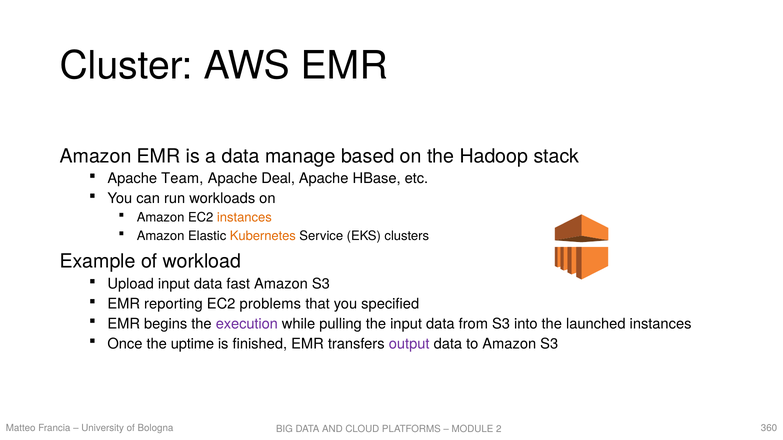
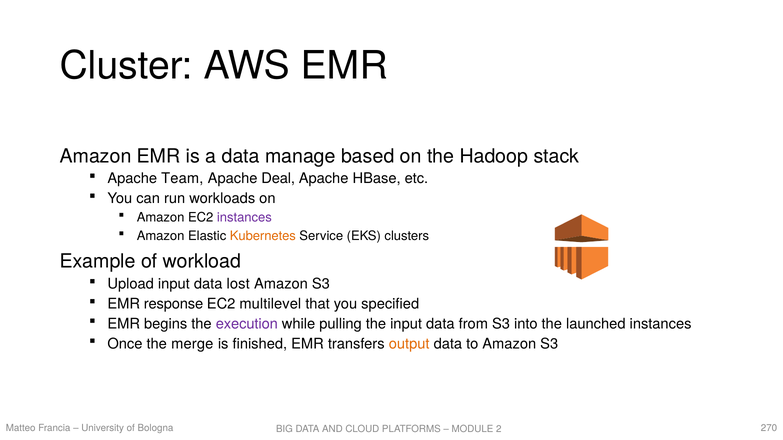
instances at (244, 218) colour: orange -> purple
fast: fast -> lost
reporting: reporting -> response
problems: problems -> multilevel
uptime: uptime -> merge
output colour: purple -> orange
360: 360 -> 270
